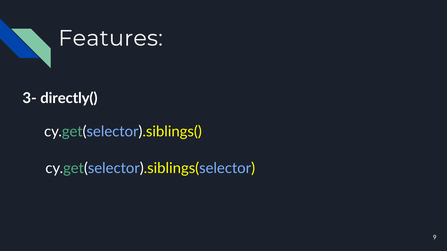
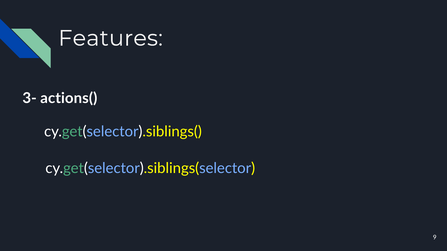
directly(: directly( -> actions(
